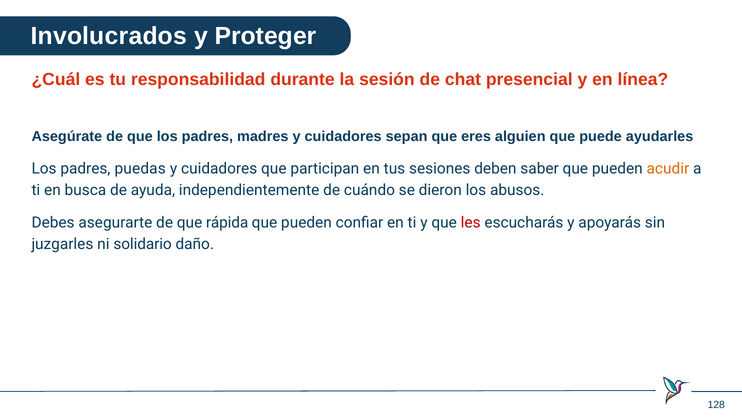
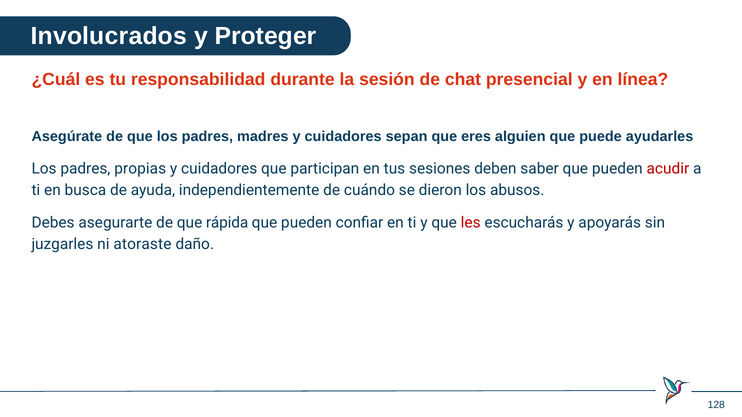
puedas: puedas -> propias
acudir colour: orange -> red
solidario: solidario -> atoraste
